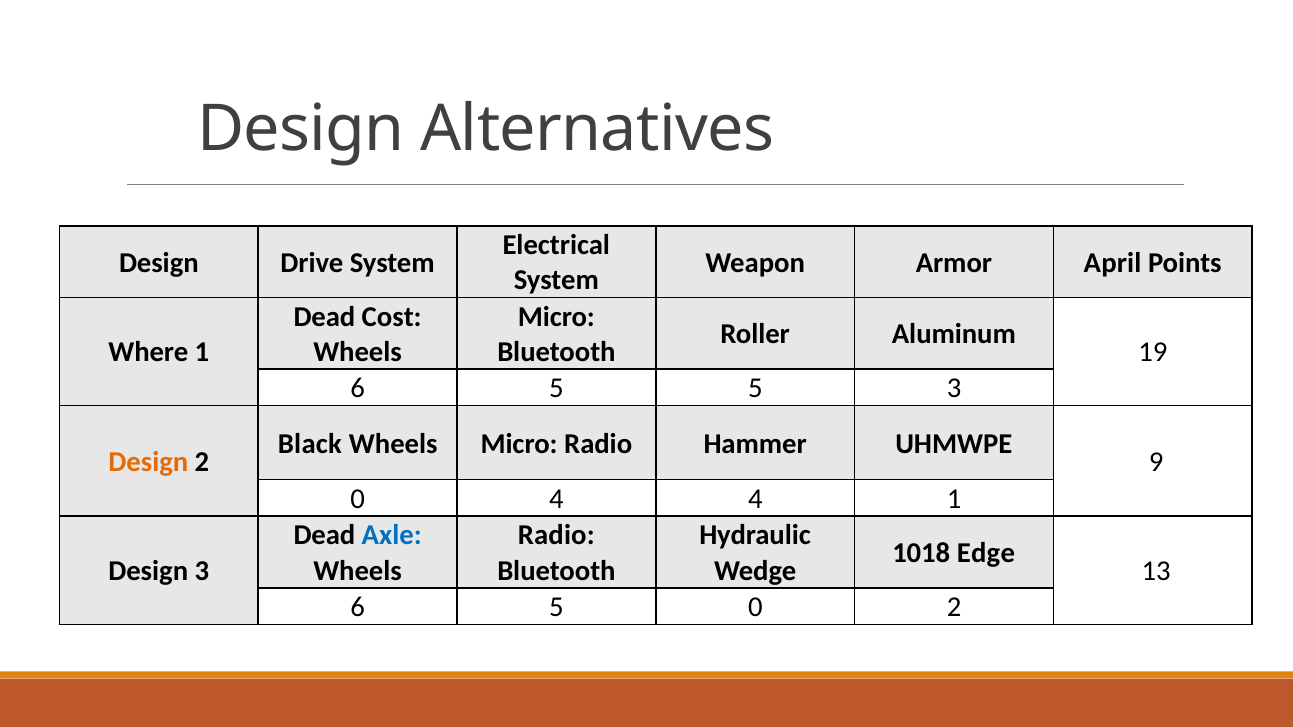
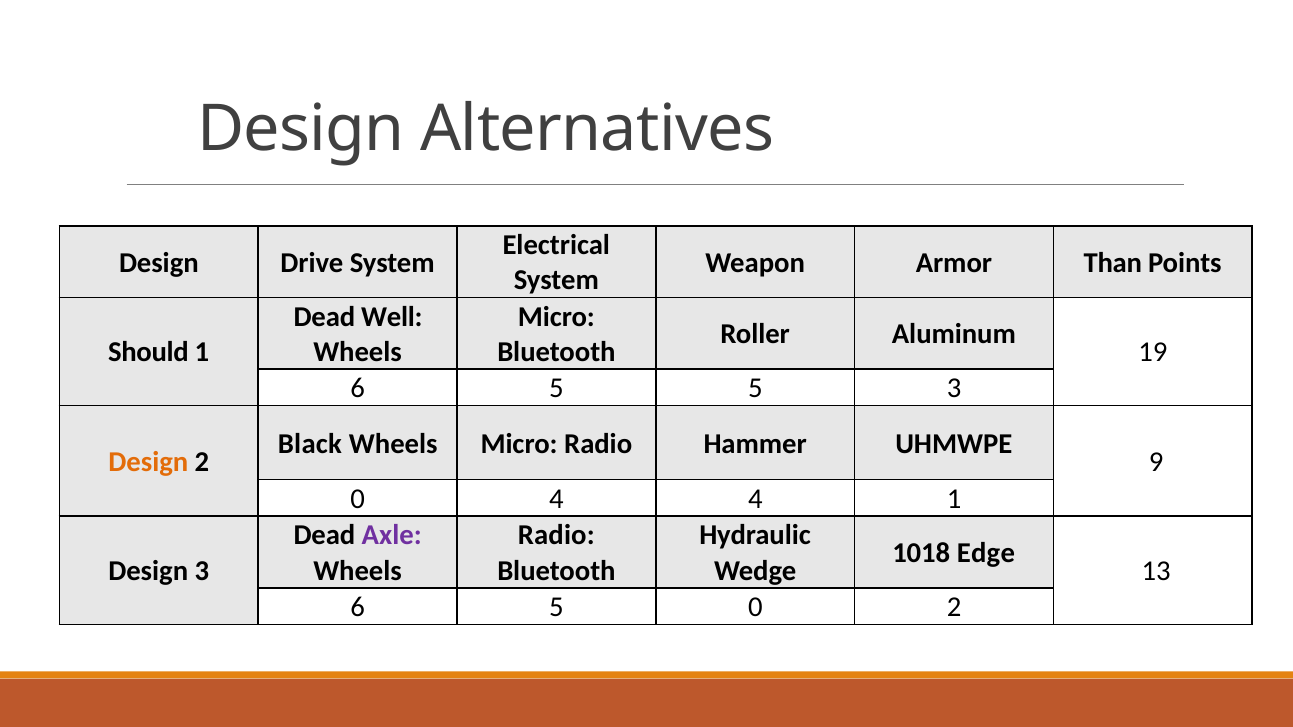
April: April -> Than
Cost: Cost -> Well
Where: Where -> Should
Axle colour: blue -> purple
